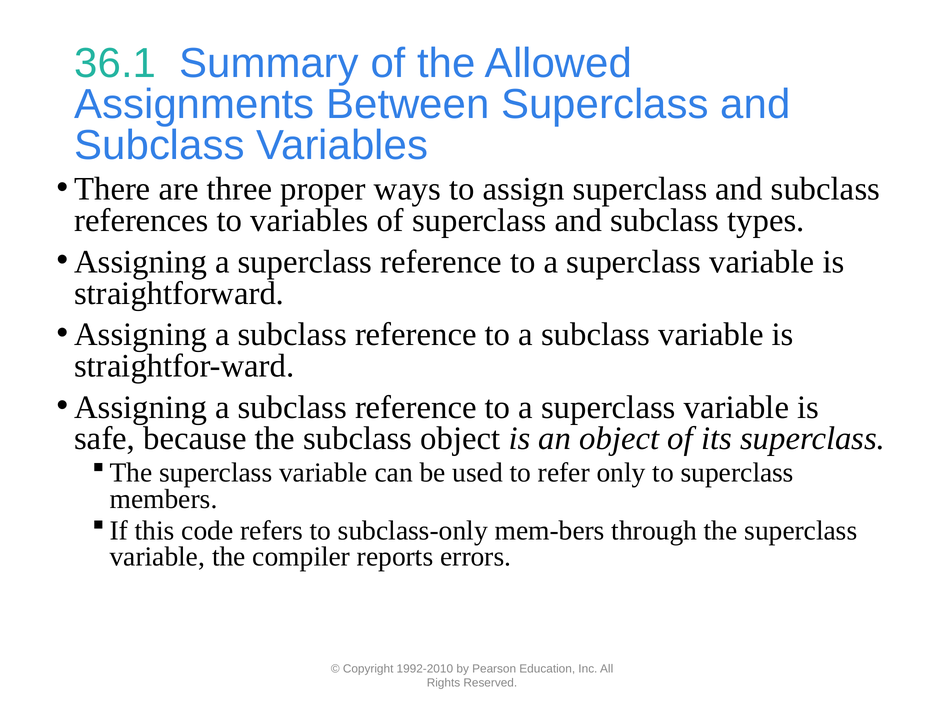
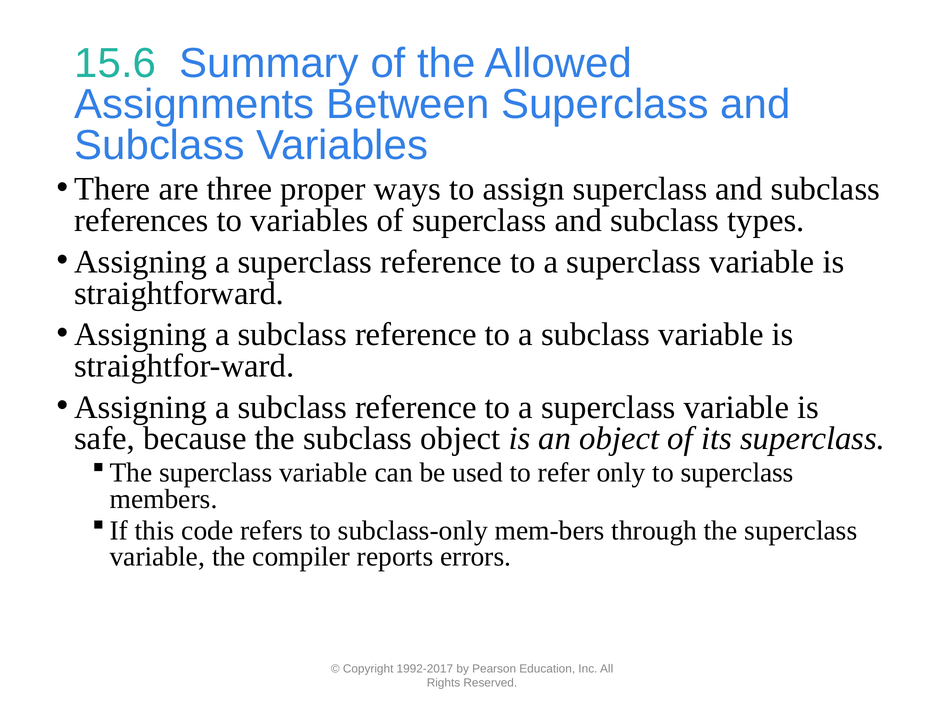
36.1: 36.1 -> 15.6
1992-2010: 1992-2010 -> 1992-2017
